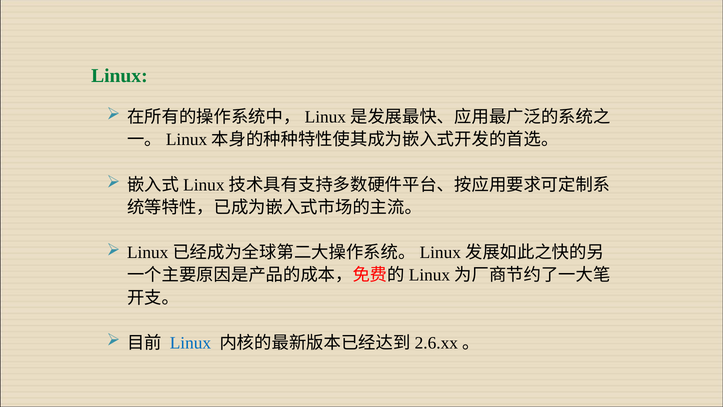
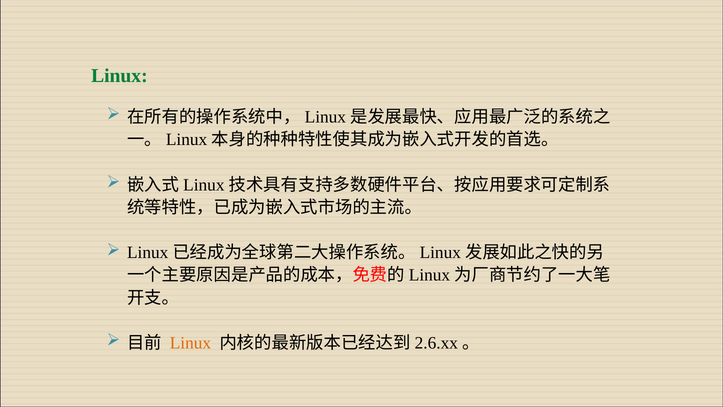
Linux at (190, 343) colour: blue -> orange
